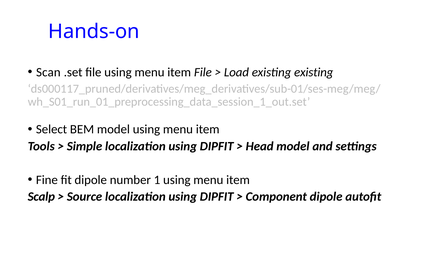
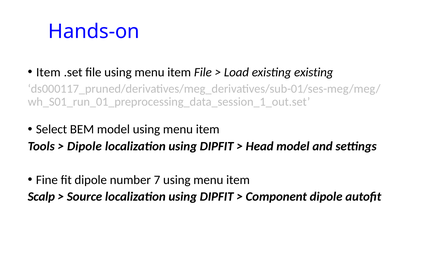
Scan at (48, 72): Scan -> Item
Simple at (85, 146): Simple -> Dipole
1: 1 -> 7
